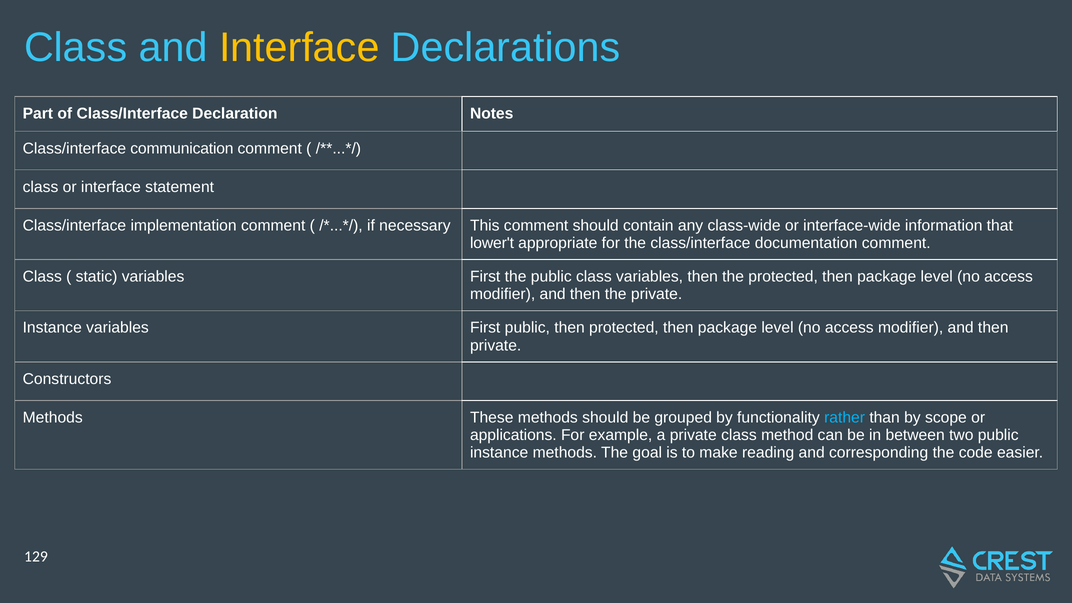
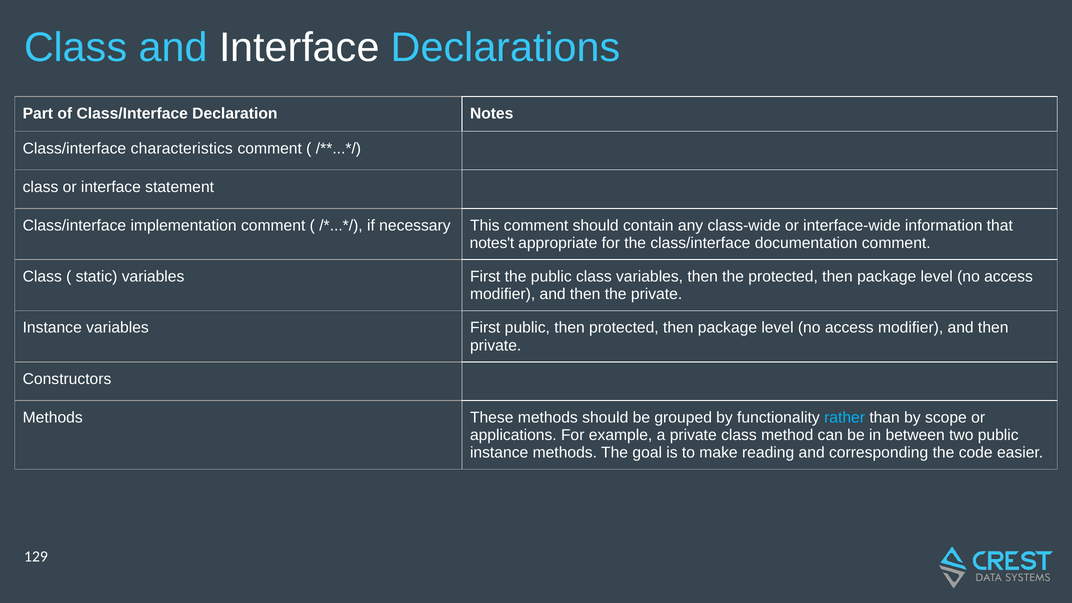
Interface at (299, 48) colour: yellow -> white
communication: communication -> characteristics
lower't: lower't -> notes't
